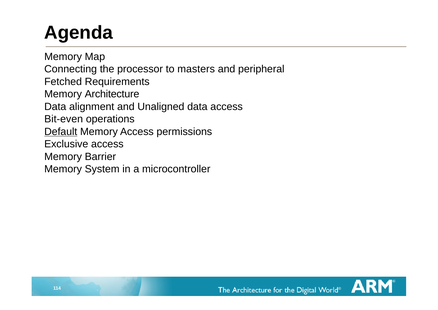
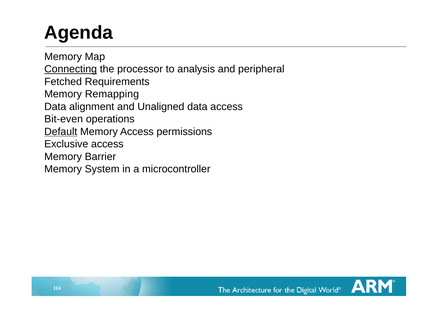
Connecting underline: none -> present
masters: masters -> analysis
Architecture: Architecture -> Remapping
